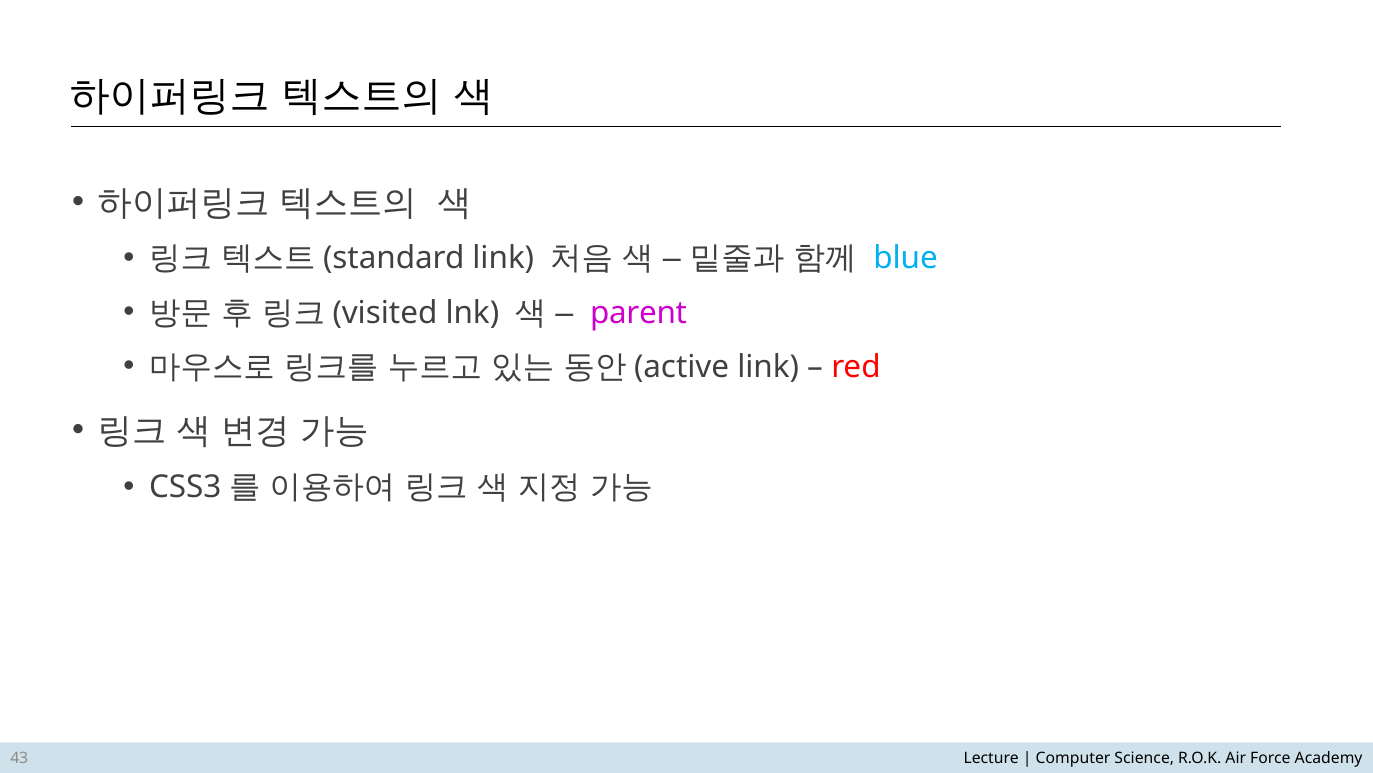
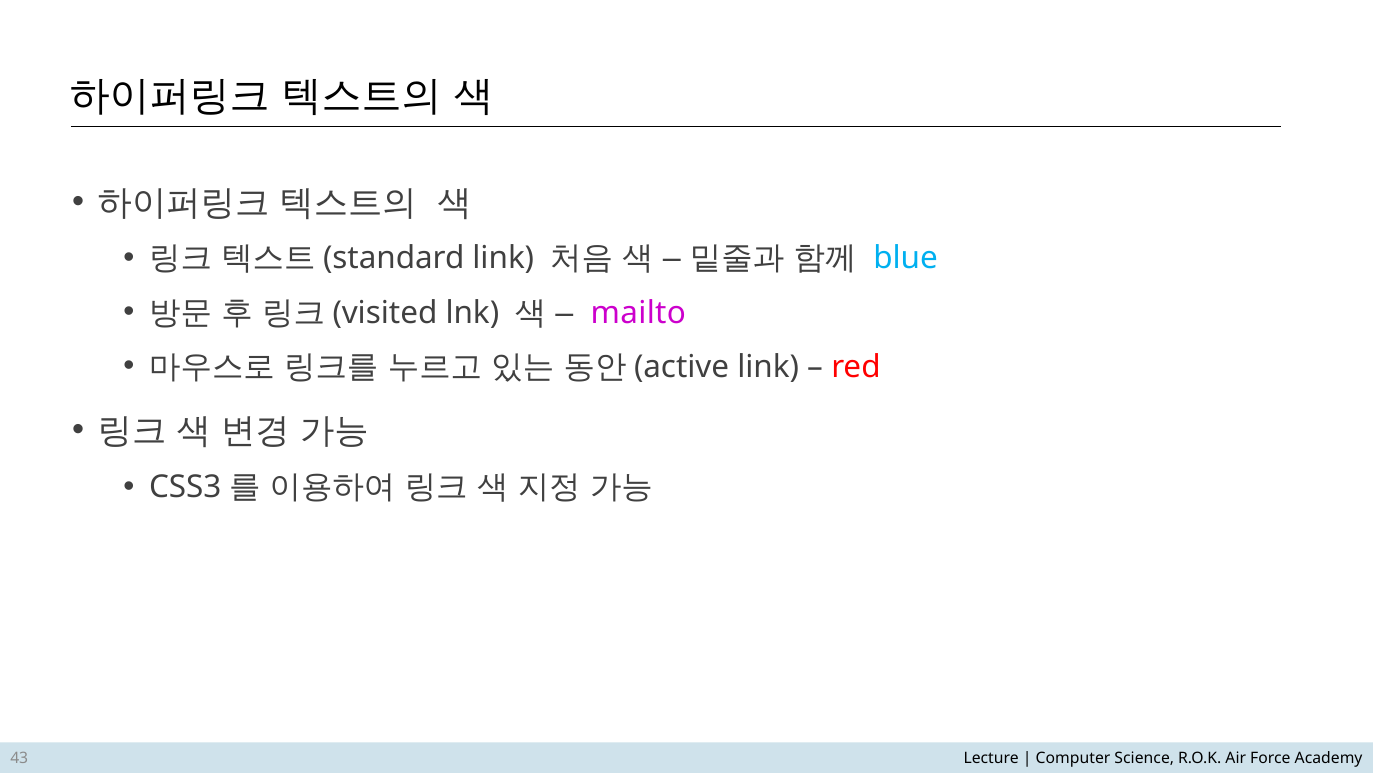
parent: parent -> mailto
